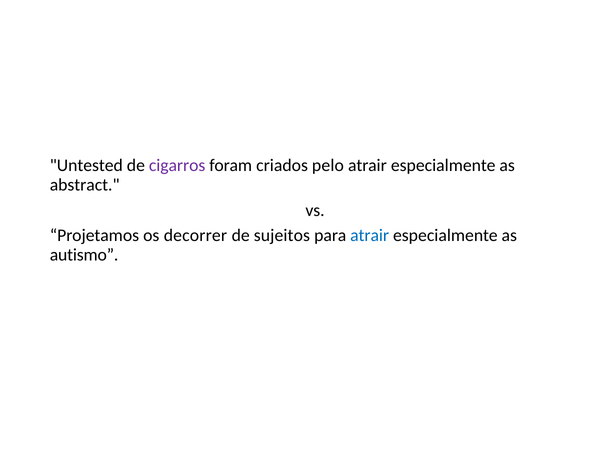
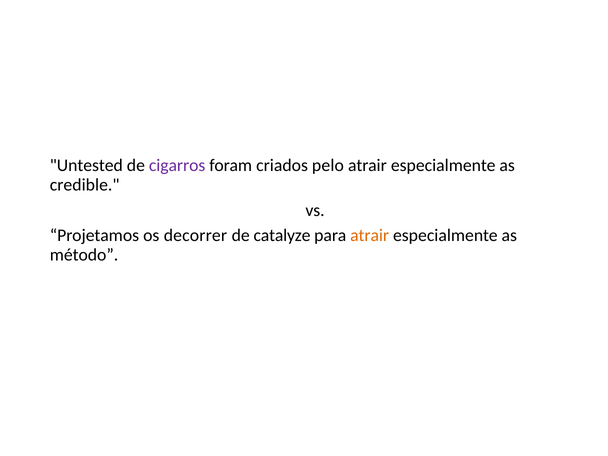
abstract: abstract -> credible
sujeitos: sujeitos -> catalyze
atrair at (370, 236) colour: blue -> orange
autismo: autismo -> método
